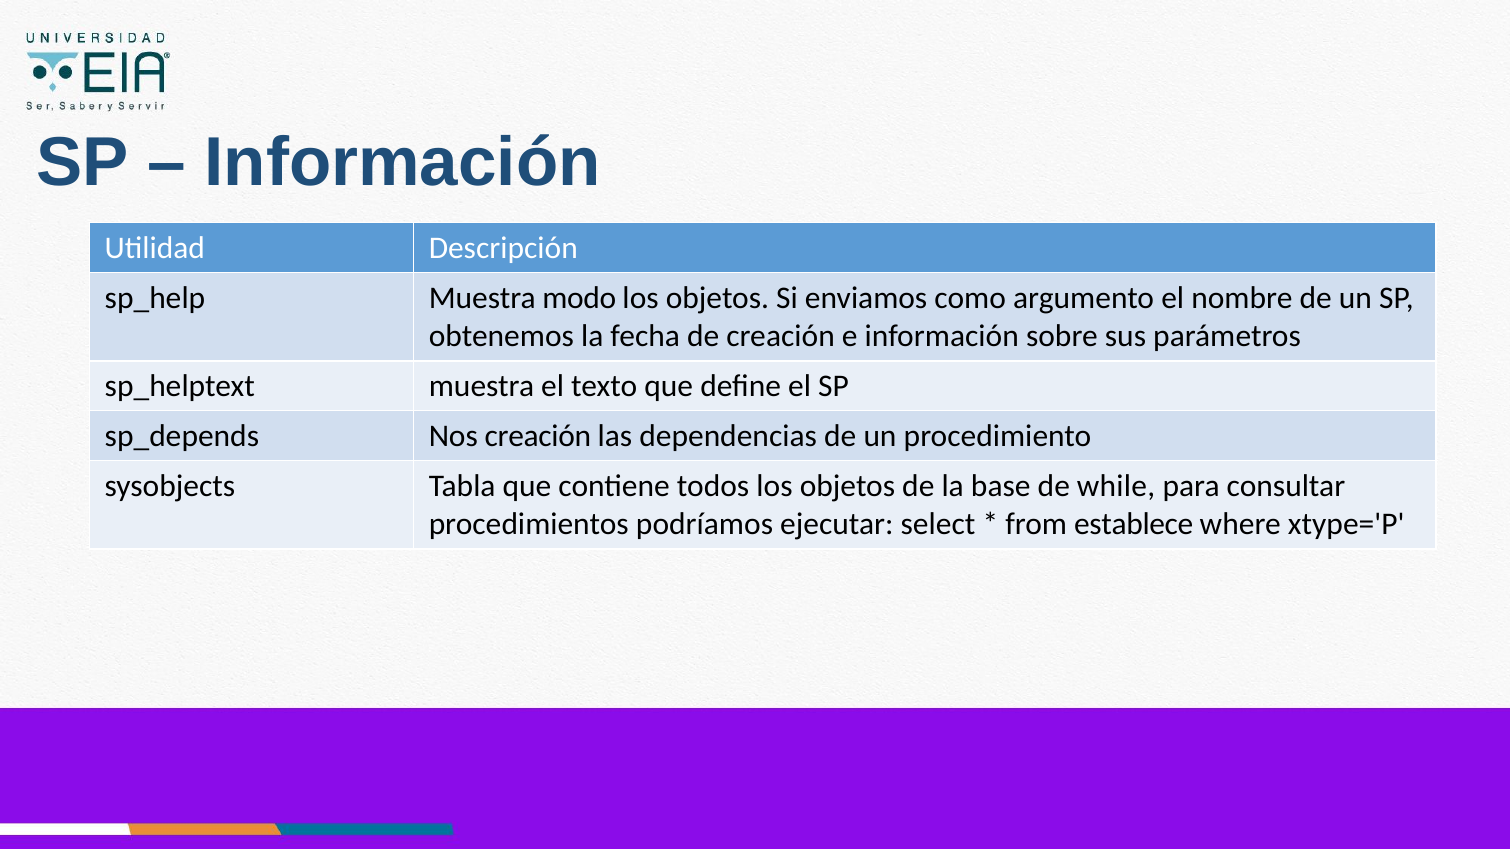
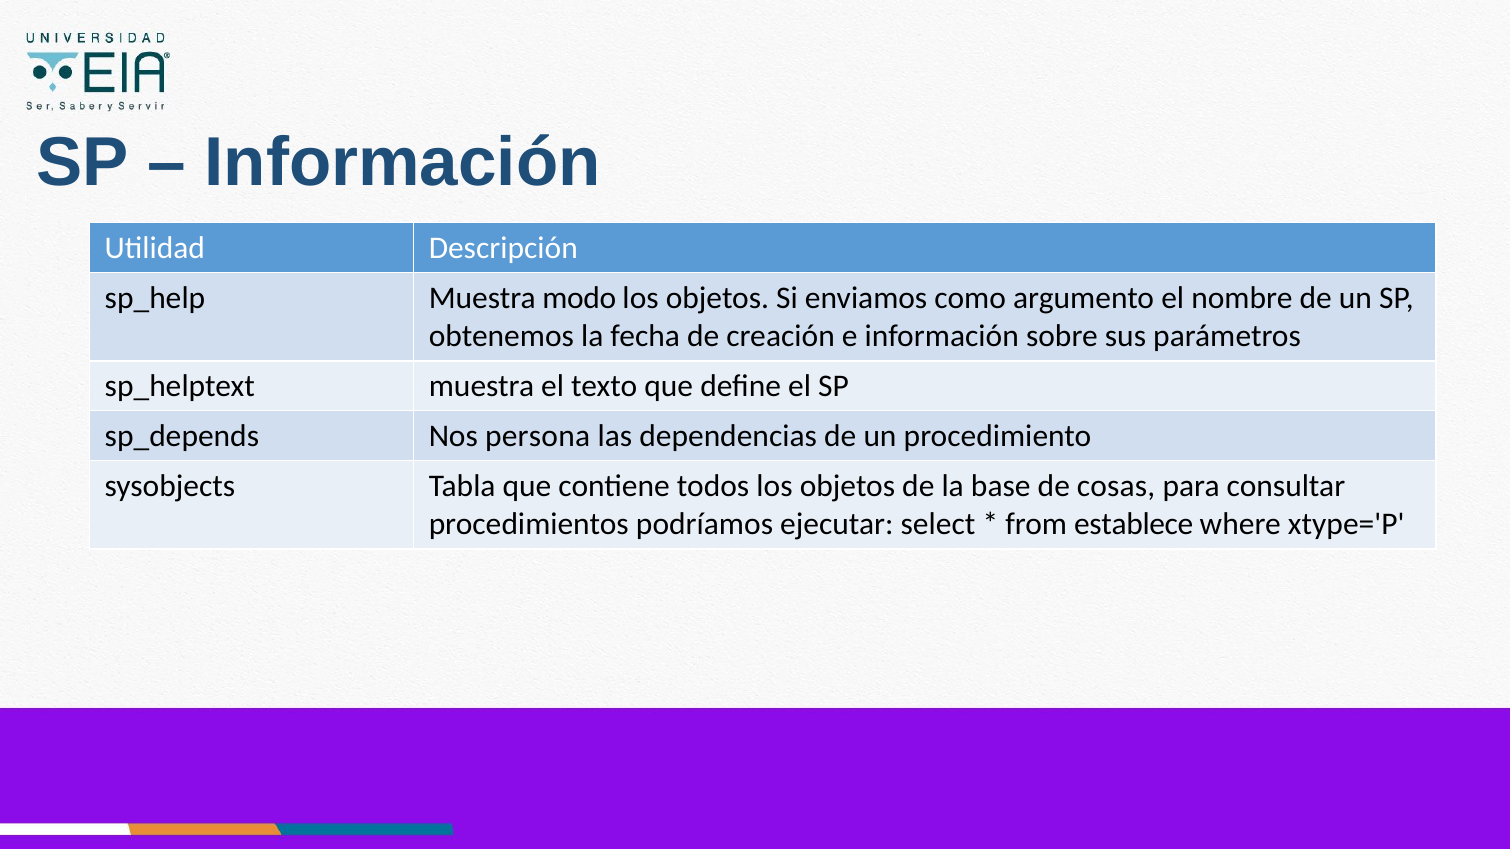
Nos creación: creación -> persona
while: while -> cosas
